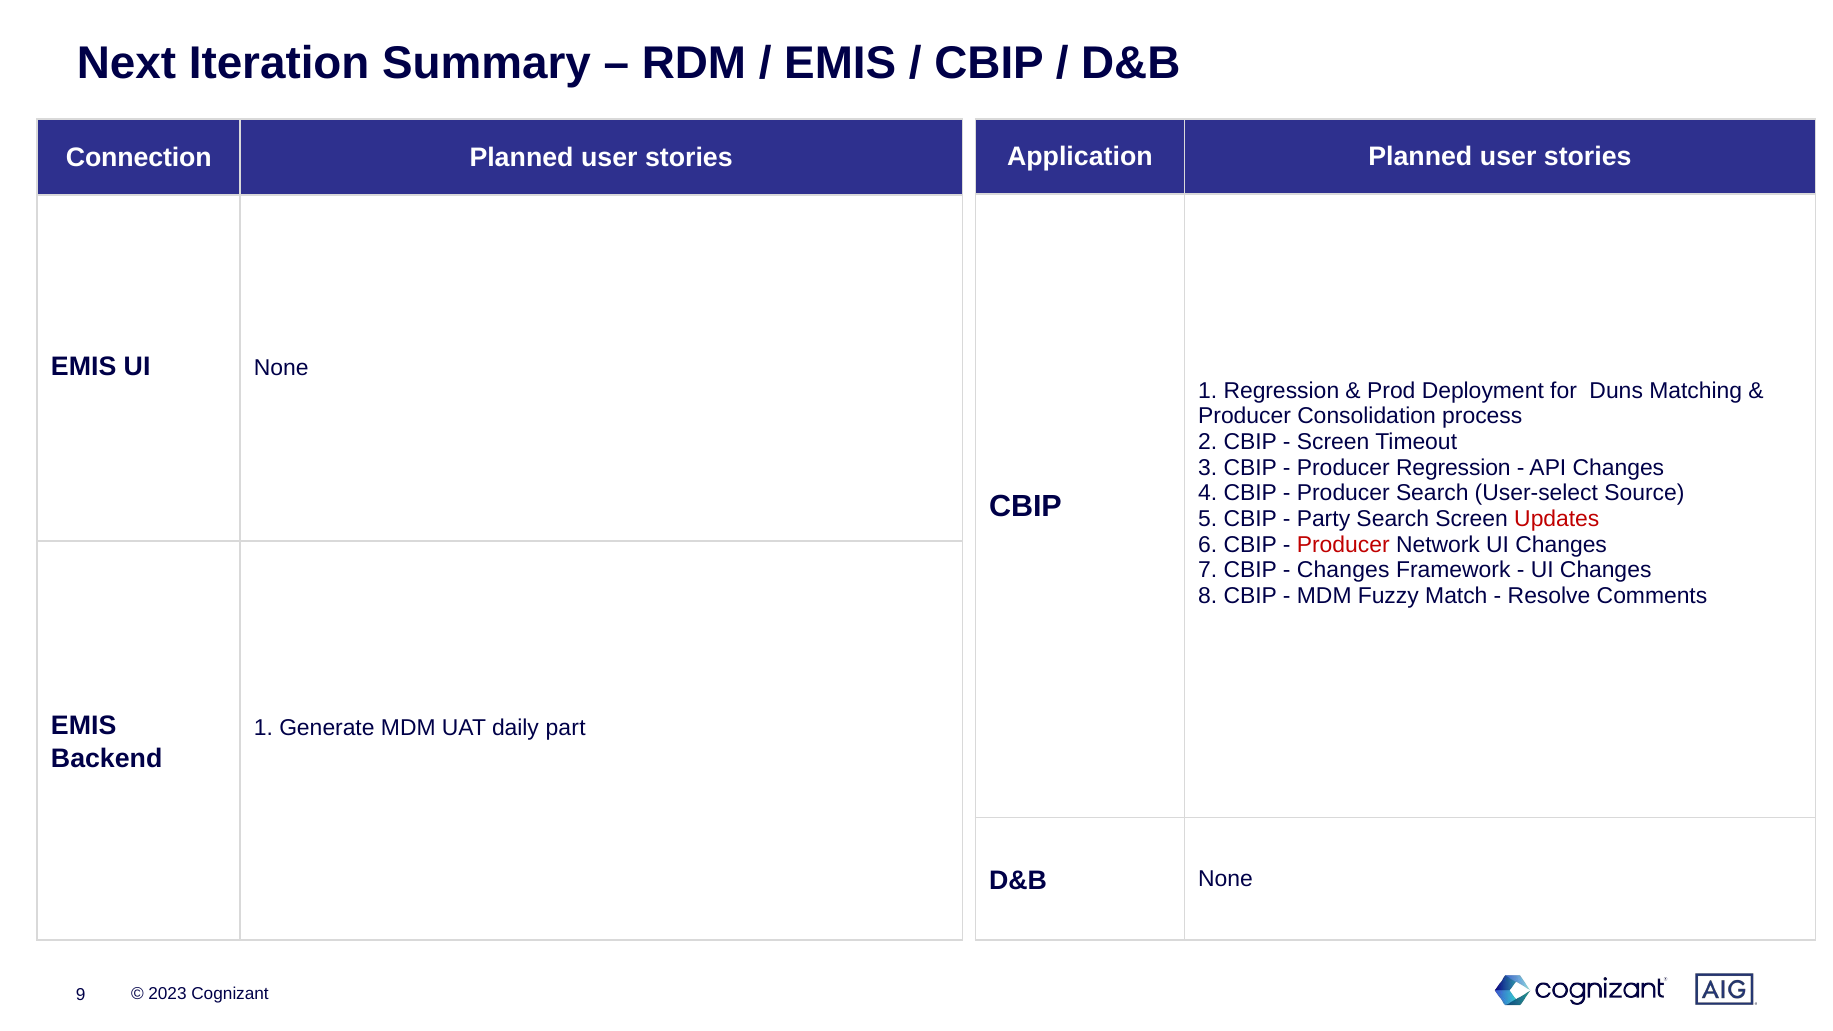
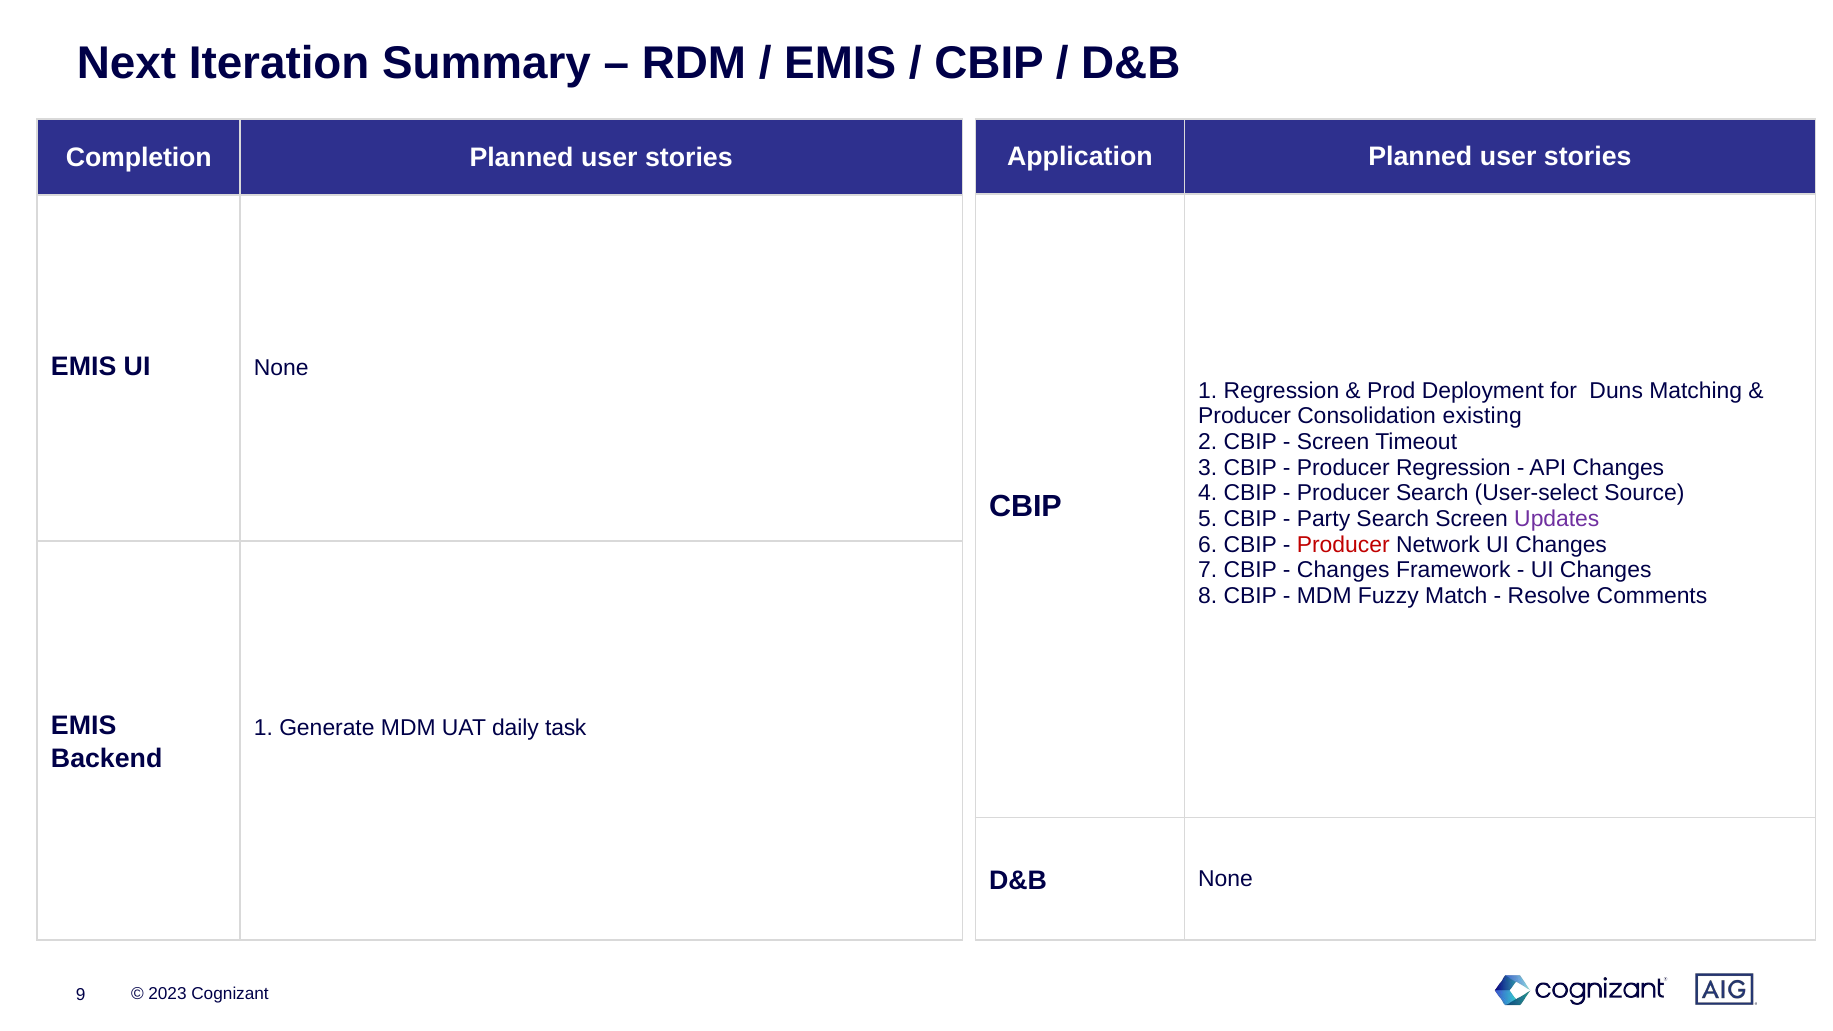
Connection: Connection -> Completion
process: process -> existing
Updates colour: red -> purple
part: part -> task
